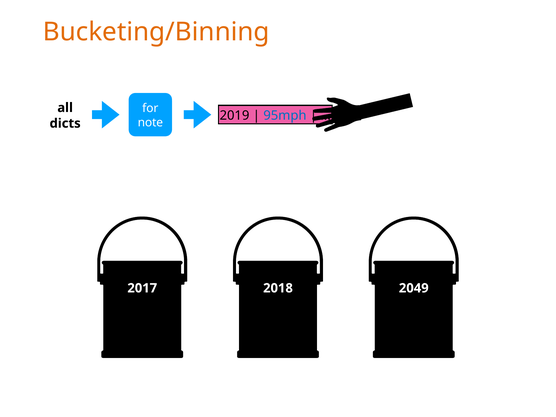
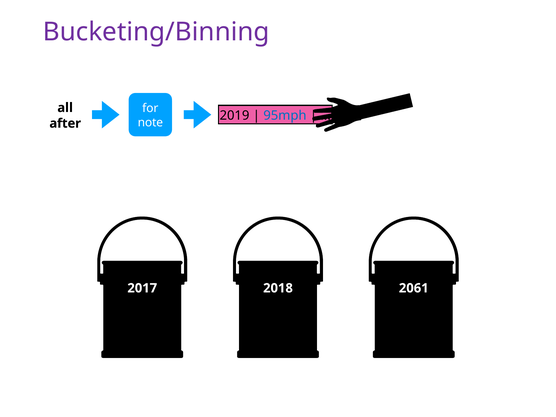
Bucketing/Binning colour: orange -> purple
dicts: dicts -> after
2049: 2049 -> 2061
